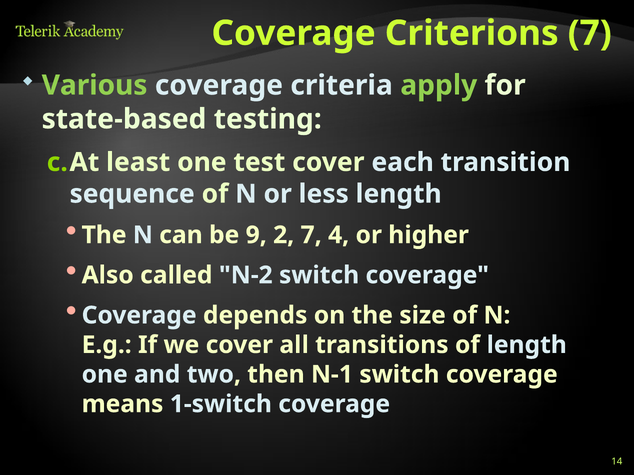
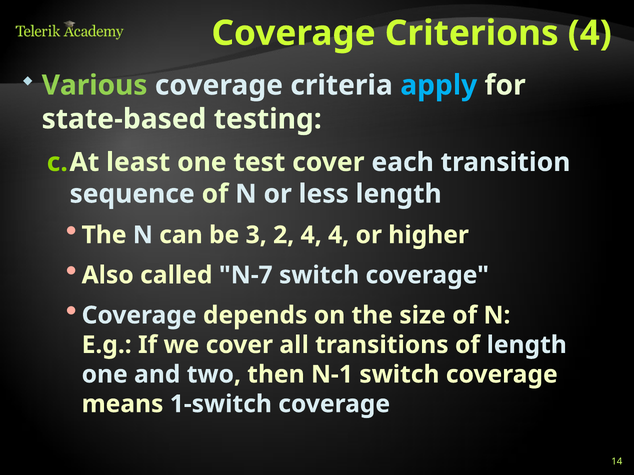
Criterions 7: 7 -> 4
apply colour: light green -> light blue
9: 9 -> 3
2 7: 7 -> 4
N-2: N-2 -> N-7
